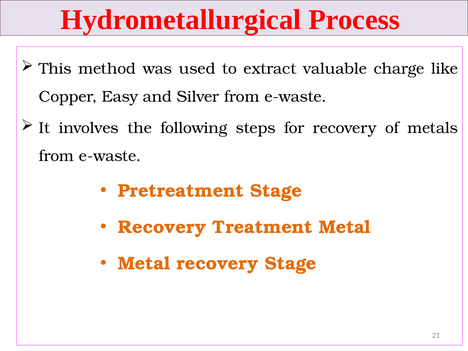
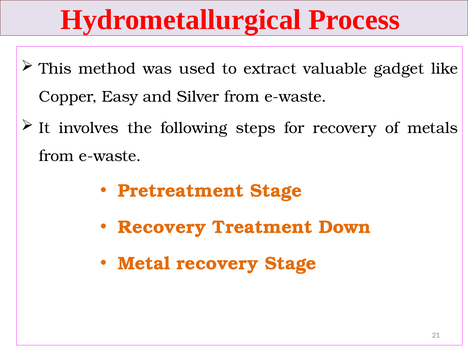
charge: charge -> gadget
Treatment Metal: Metal -> Down
